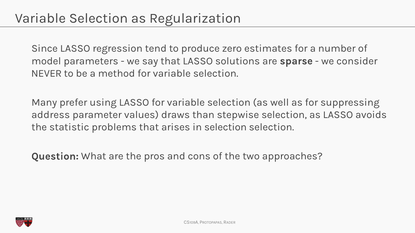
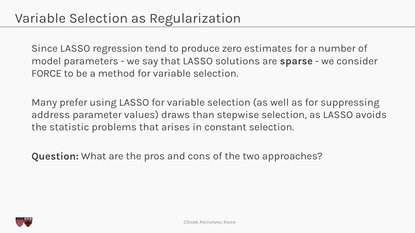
NEVER: NEVER -> FORCE
in selection: selection -> constant
